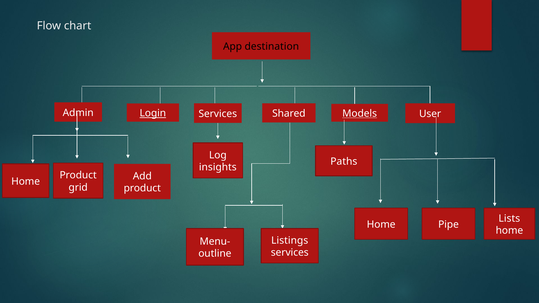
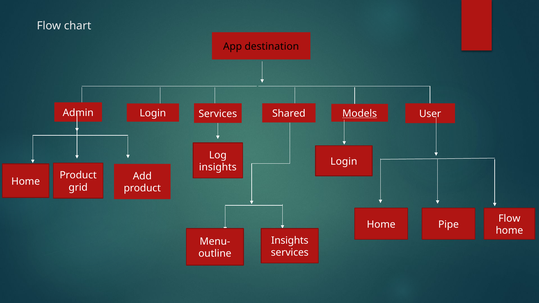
Login at (153, 113) underline: present -> none
Paths at (344, 162): Paths -> Login
Lists at (509, 218): Lists -> Flow
Listings at (290, 241): Listings -> Insights
